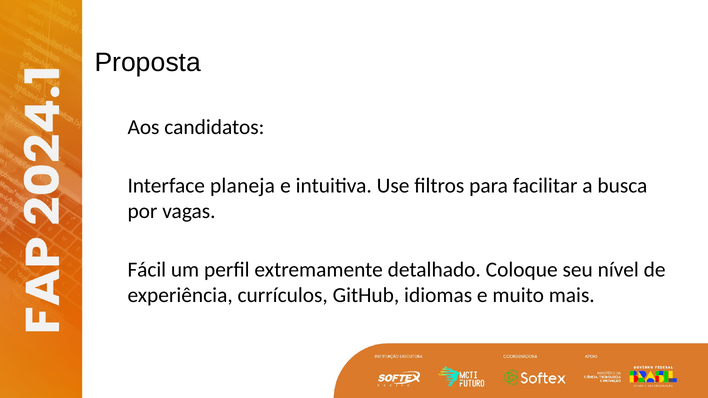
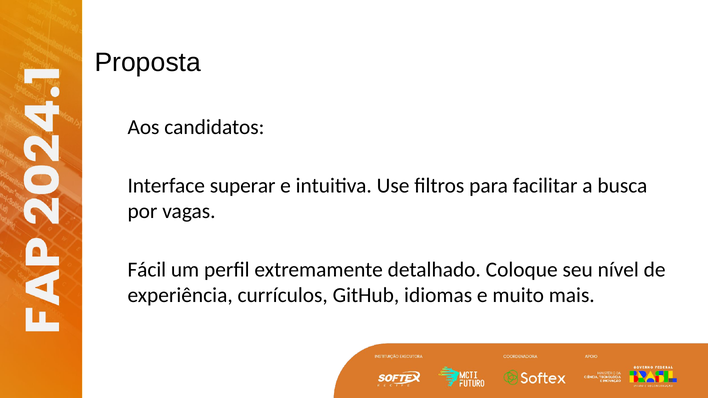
planeja: planeja -> superar
